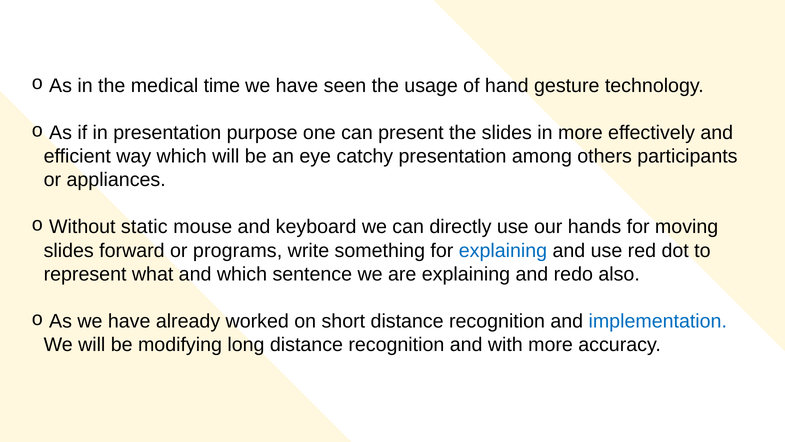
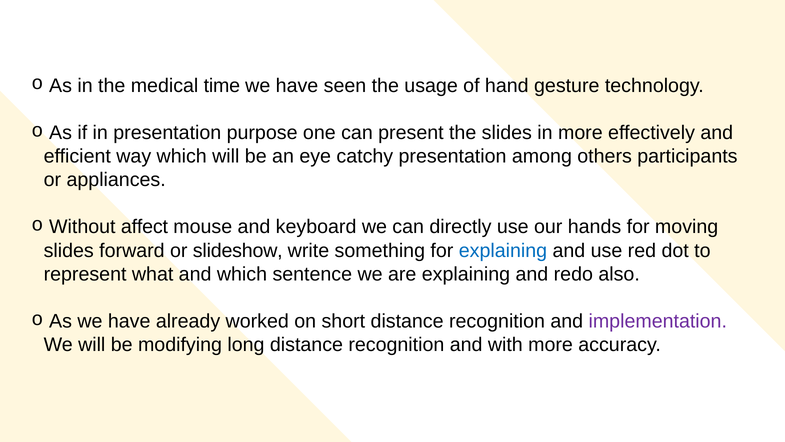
static: static -> affect
programs: programs -> slideshow
implementation colour: blue -> purple
